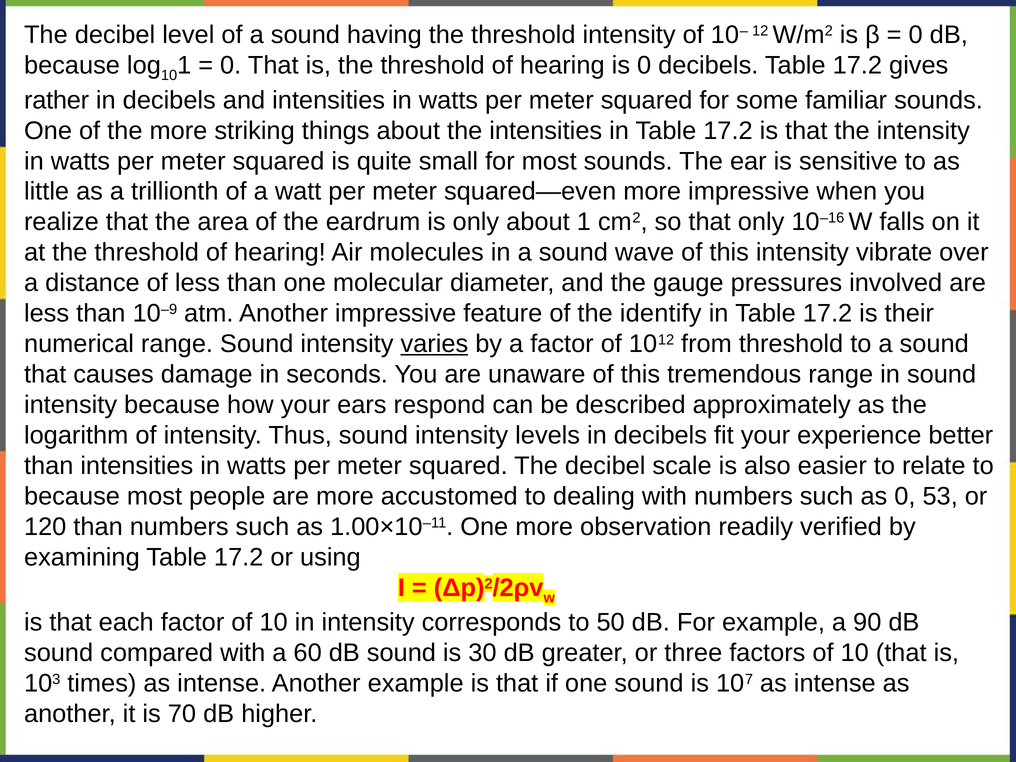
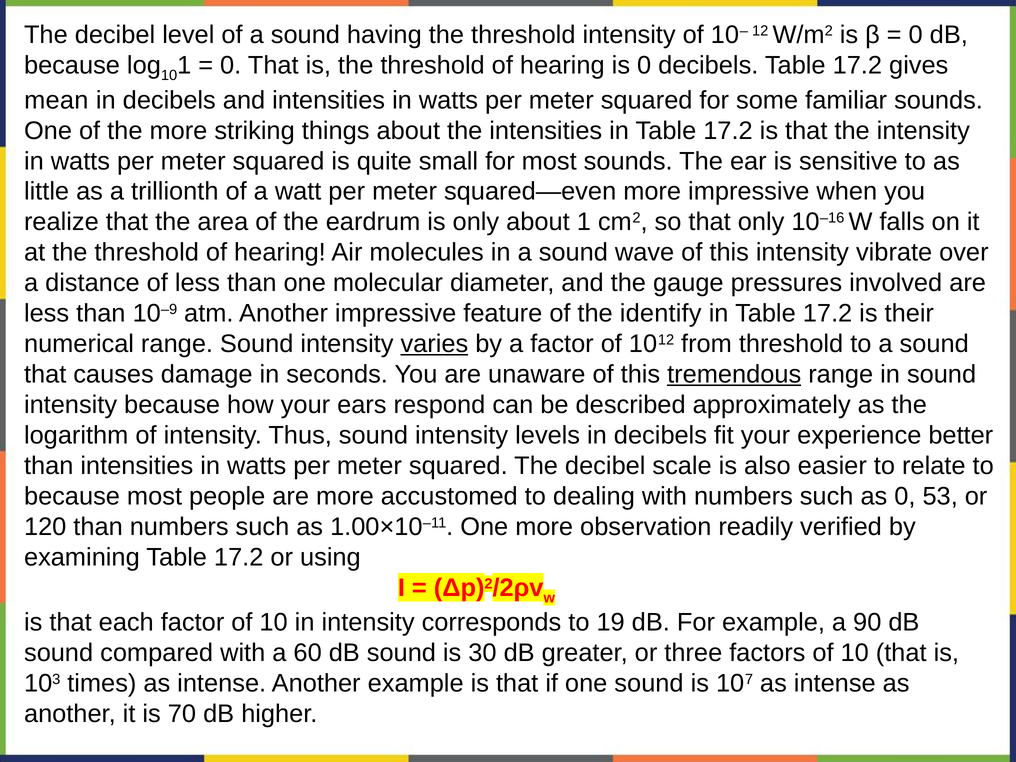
rather: rather -> mean
tremendous underline: none -> present
50: 50 -> 19
